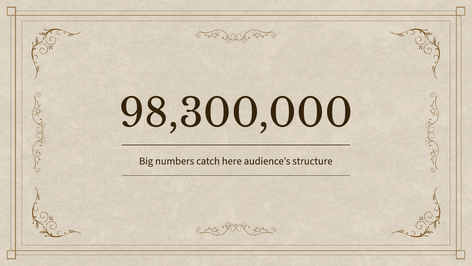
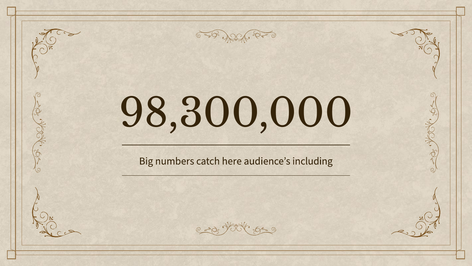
structure: structure -> including
